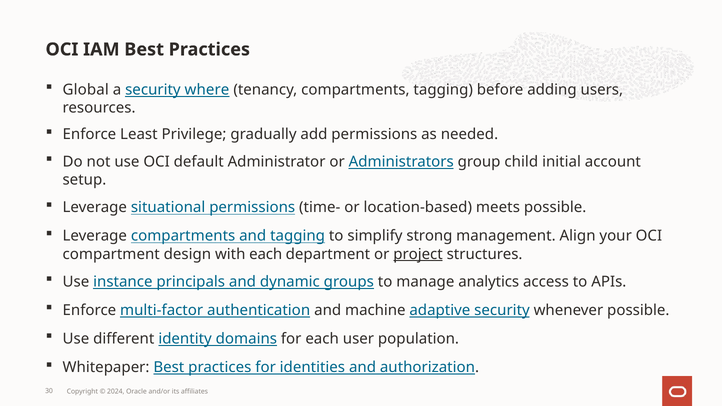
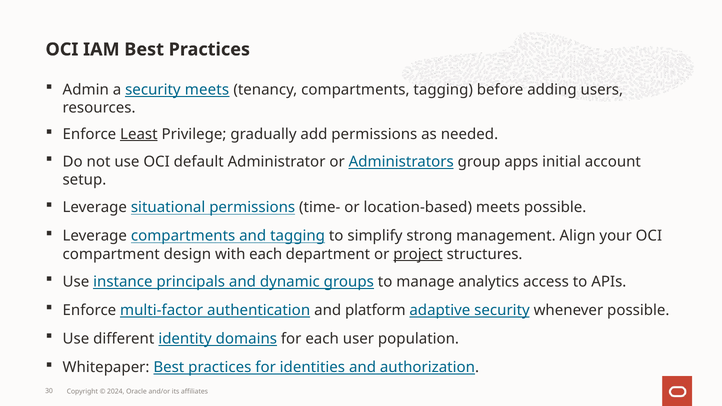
Global: Global -> Admin
security where: where -> meets
Least underline: none -> present
child: child -> apps
machine: machine -> platform
